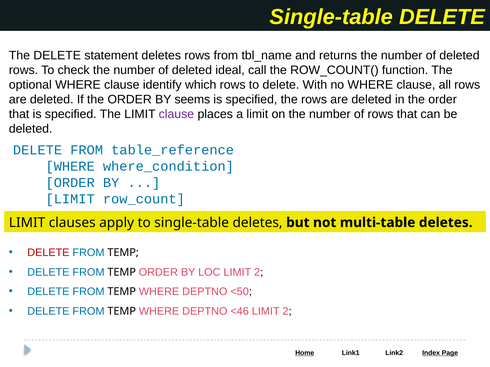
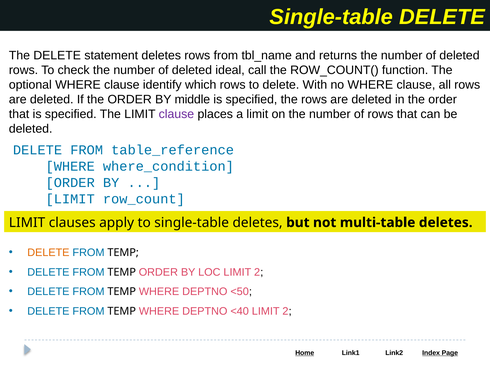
seems: seems -> middle
DELETE at (48, 253) colour: red -> orange
<46: <46 -> <40
